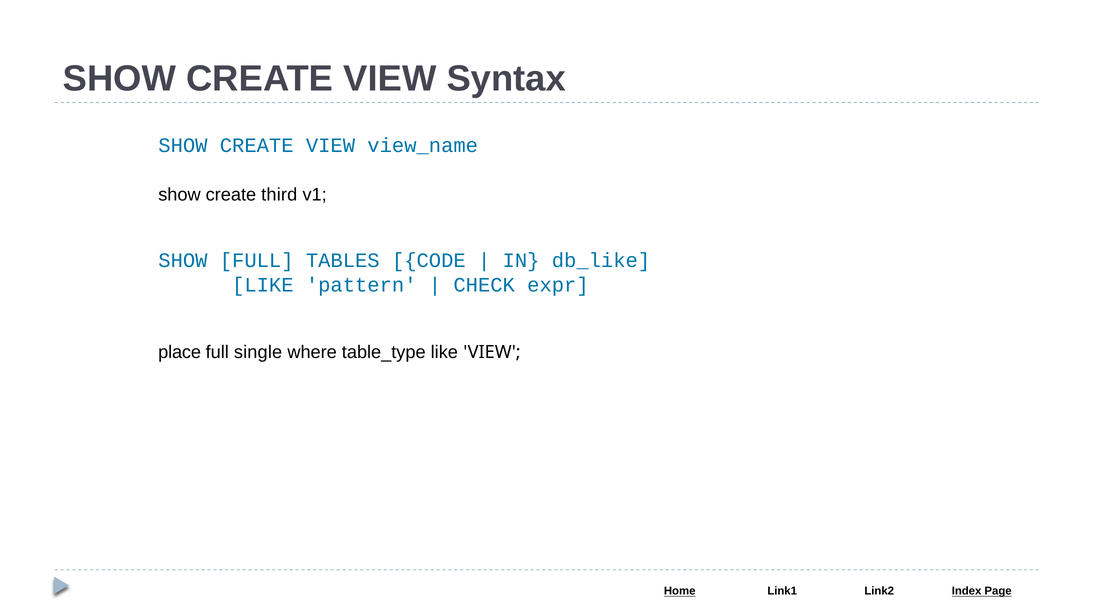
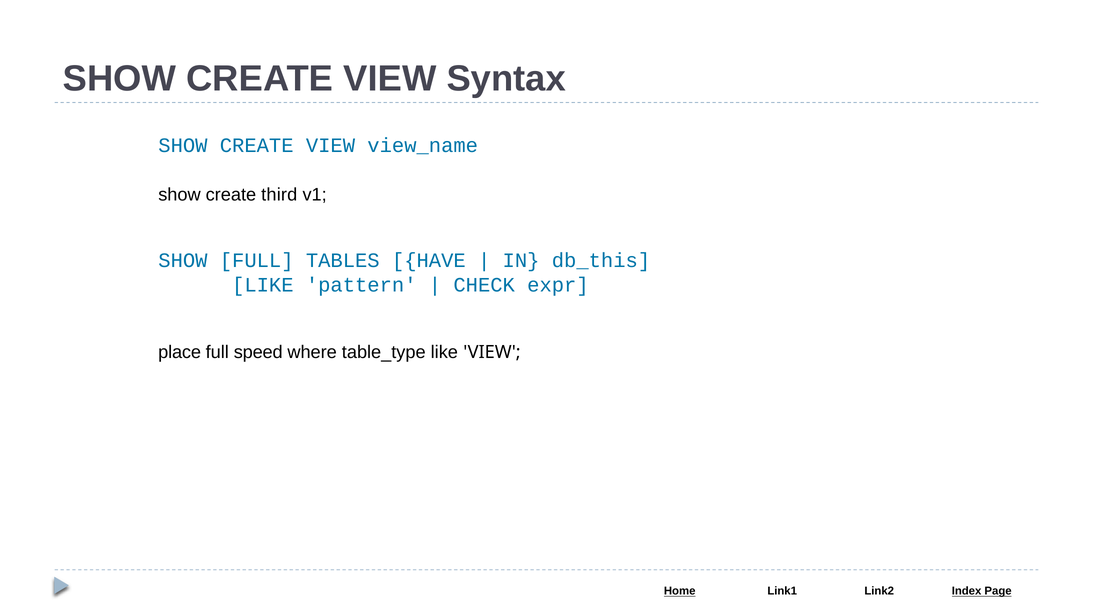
CODE: CODE -> HAVE
db_like: db_like -> db_this
single: single -> speed
